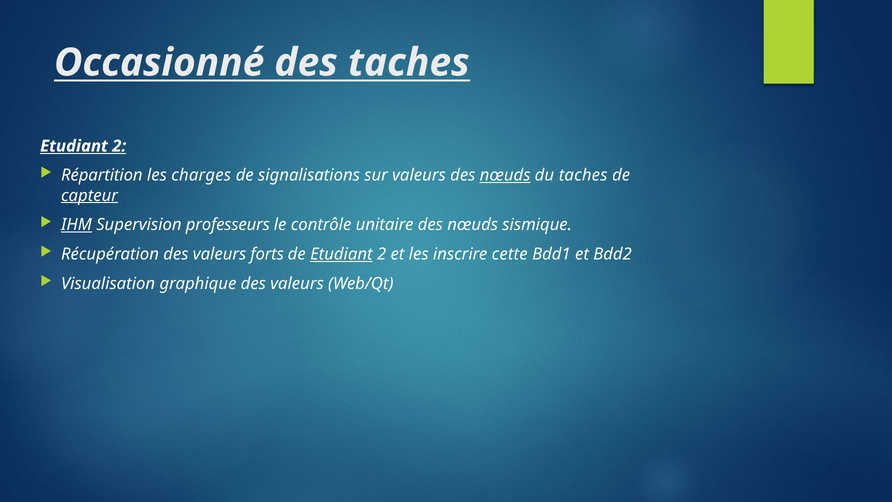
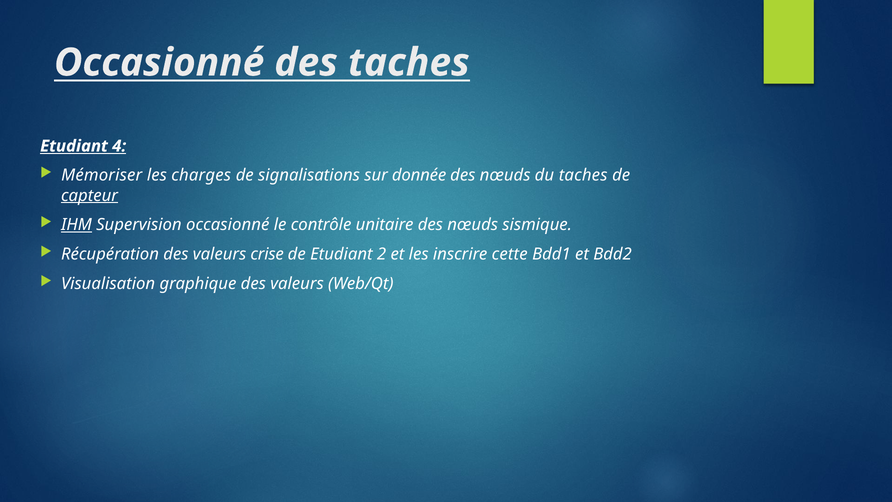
2 at (119, 146): 2 -> 4
Répartition: Répartition -> Mémoriser
sur valeurs: valeurs -> donnée
nœuds at (505, 175) underline: present -> none
Supervision professeurs: professeurs -> occasionné
forts: forts -> crise
Etudiant at (341, 254) underline: present -> none
